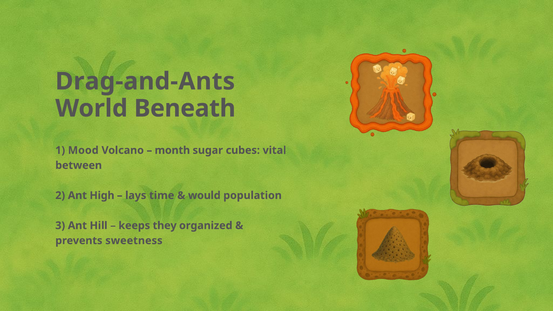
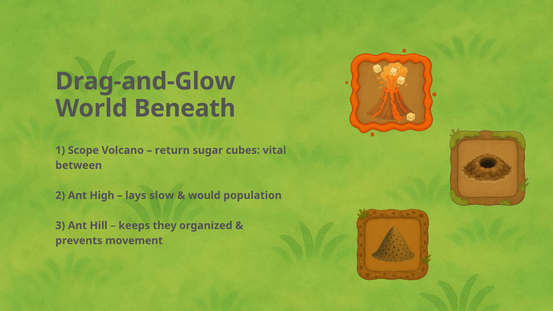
Drag-and-Ants: Drag-and-Ants -> Drag-and-Glow
Mood: Mood -> Scope
month: month -> return
time: time -> slow
sweetness: sweetness -> movement
